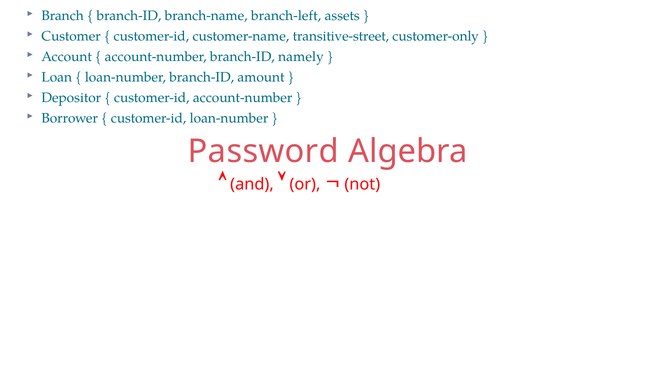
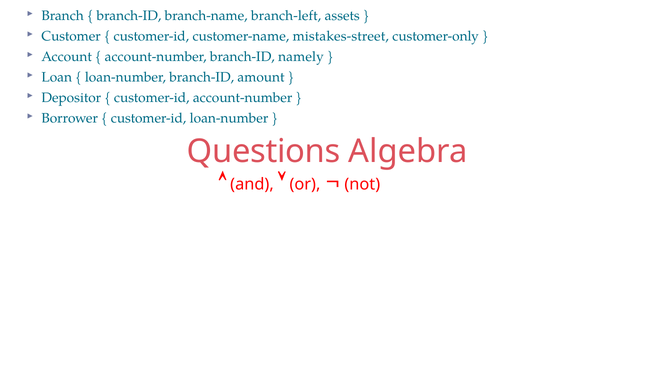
transitive-street: transitive-street -> mistakes-street
Password: Password -> Questions
